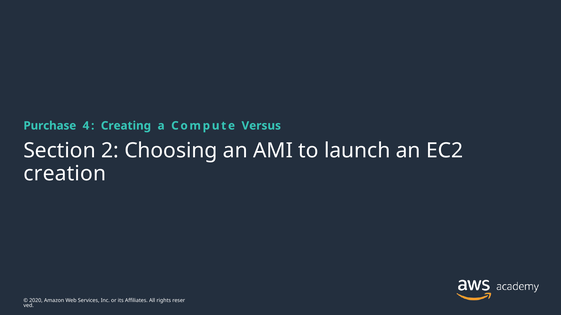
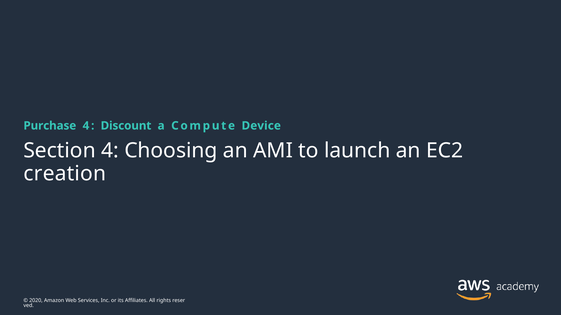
Creating: Creating -> Discount
Versus: Versus -> Device
Section 2: 2 -> 4
